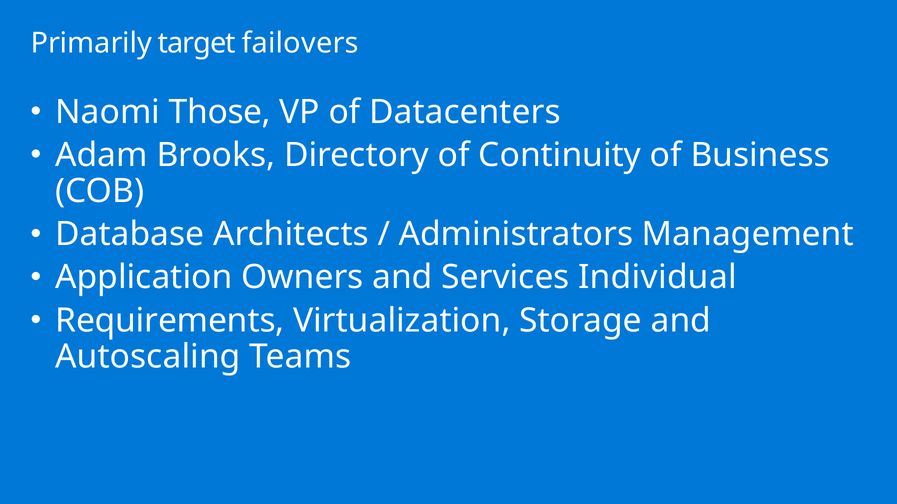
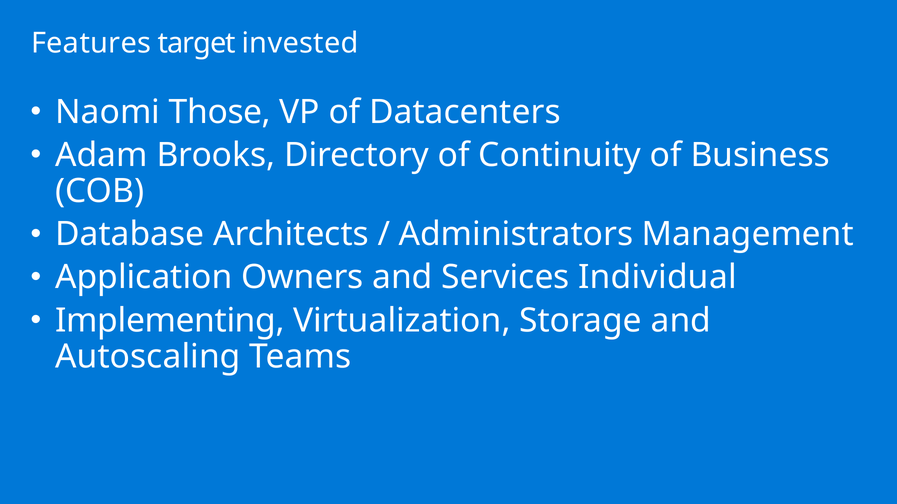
Primarily: Primarily -> Features
failovers: failovers -> invested
Requirements: Requirements -> Implementing
